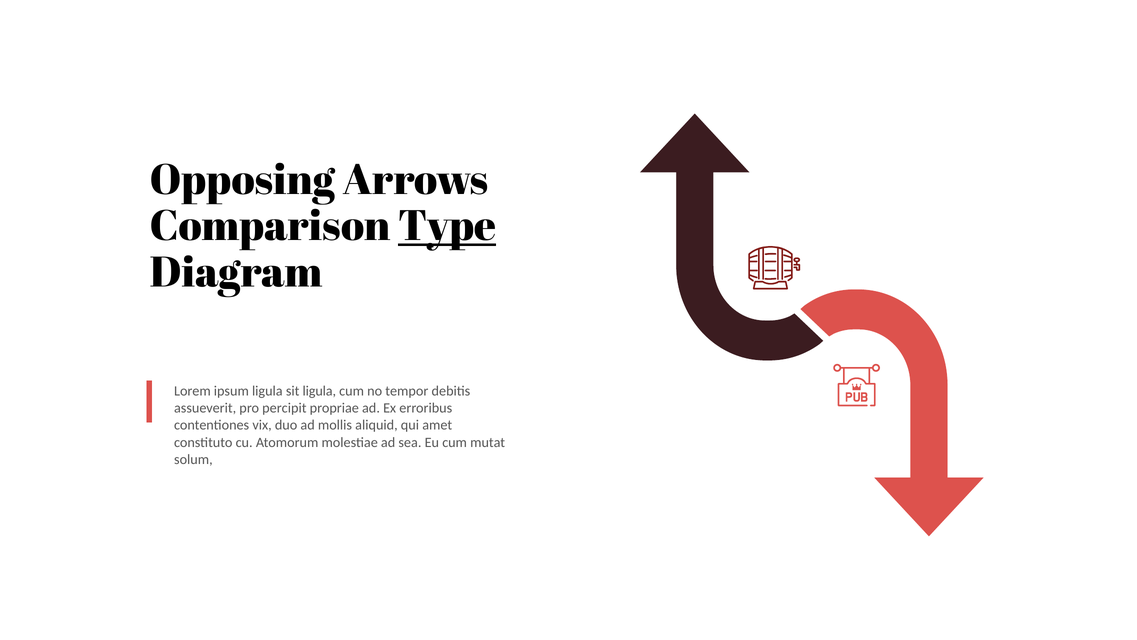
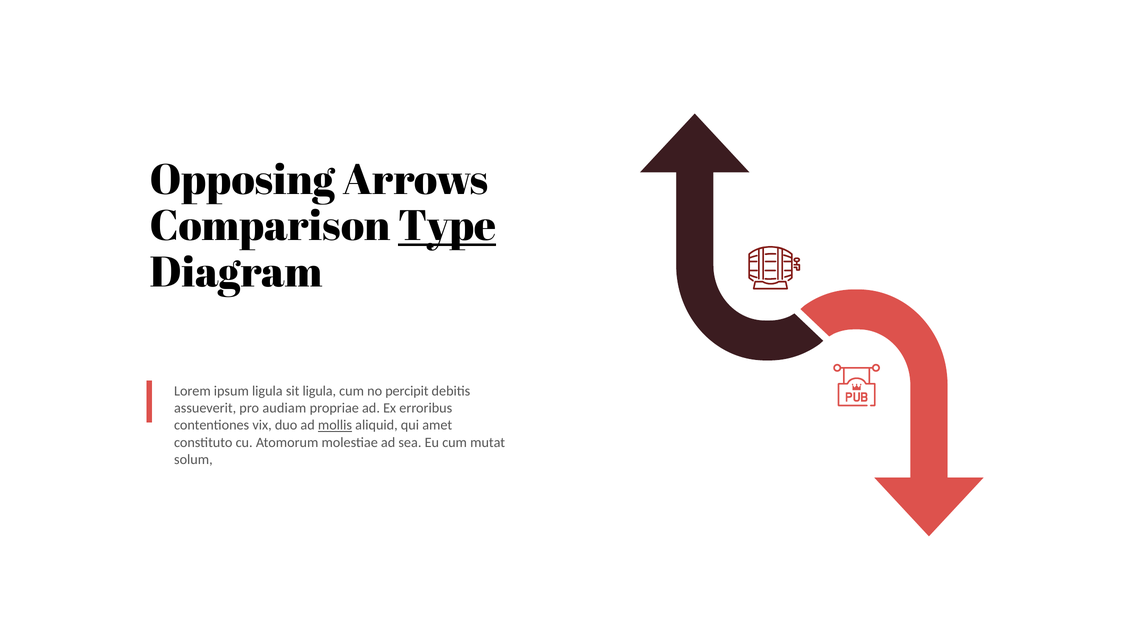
tempor: tempor -> percipit
percipit: percipit -> audiam
mollis underline: none -> present
